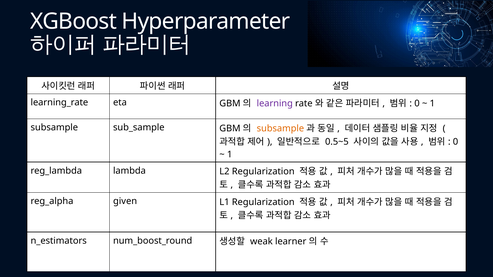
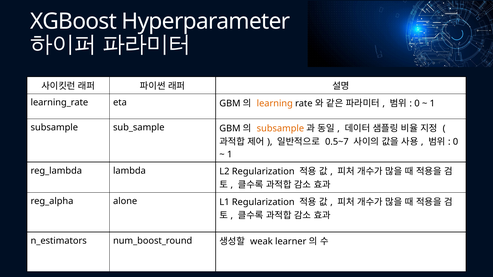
learning colour: purple -> orange
0.5~5: 0.5~5 -> 0.5~7
given: given -> alone
